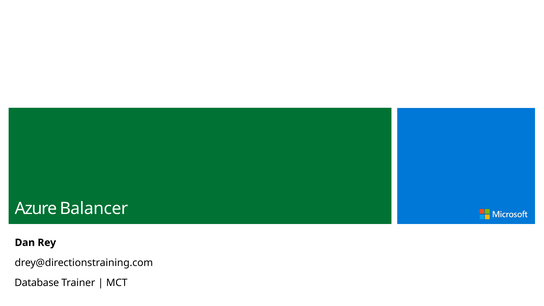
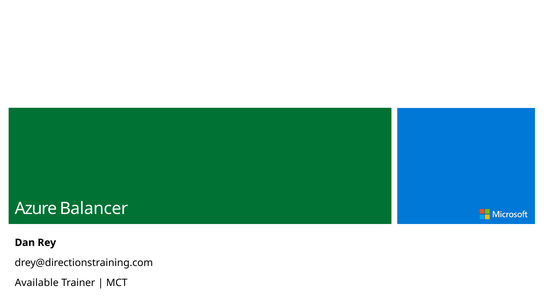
Database: Database -> Available
